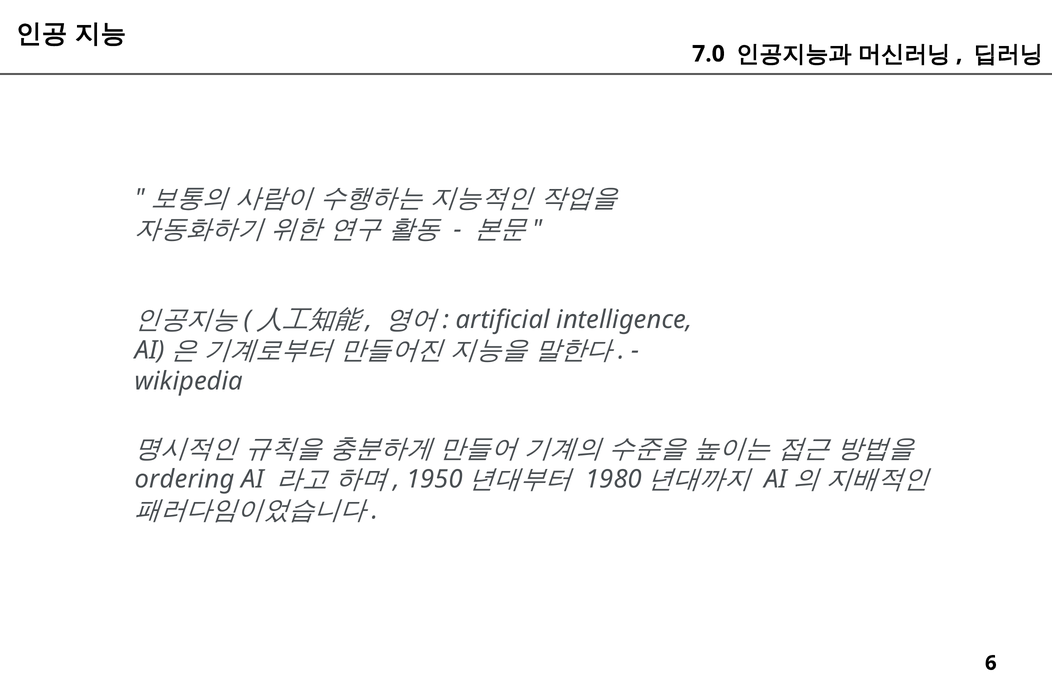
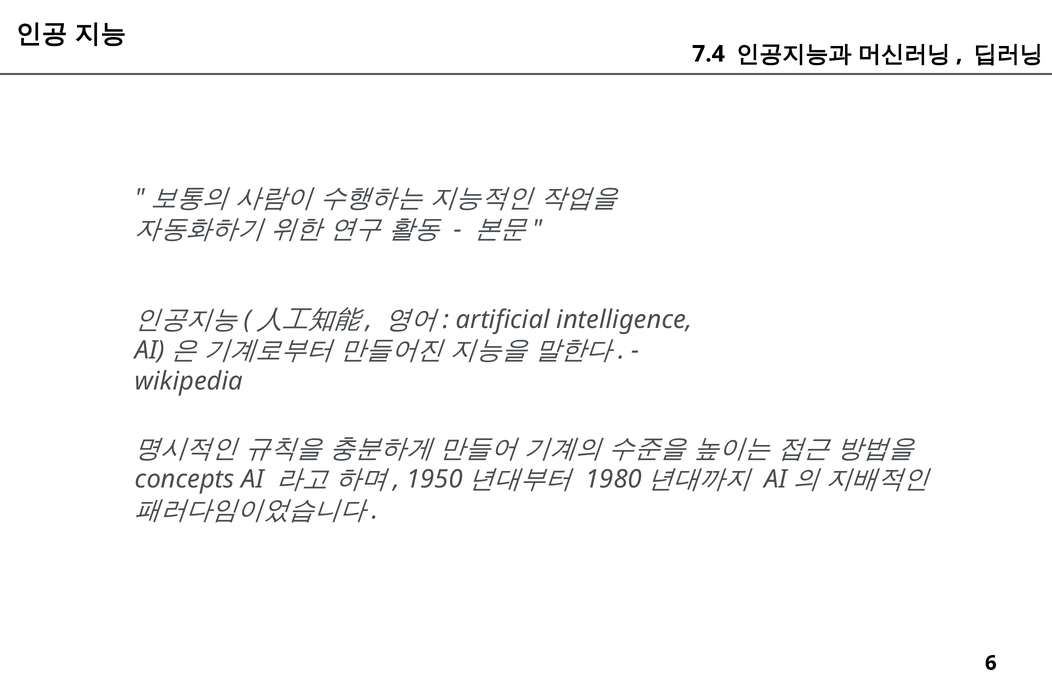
7.0: 7.0 -> 7.4
ordering: ordering -> concepts
